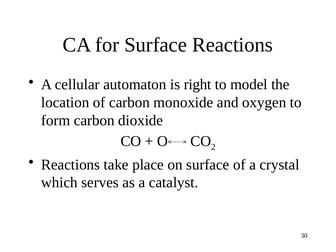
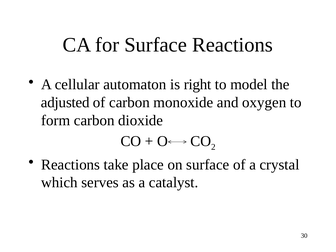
location: location -> adjusted
